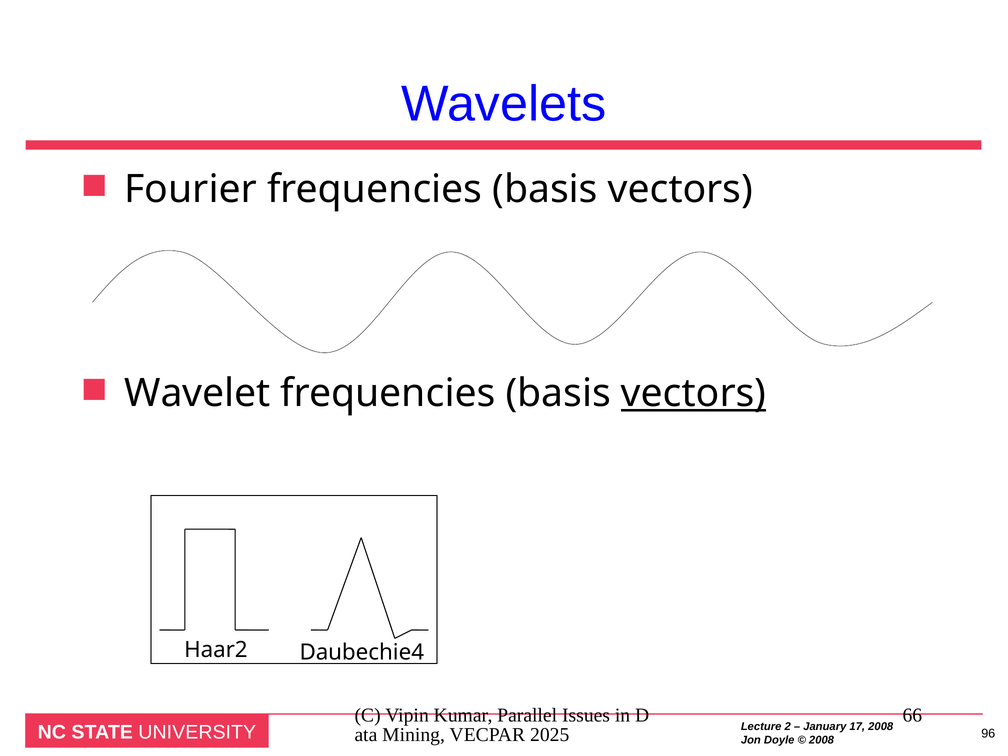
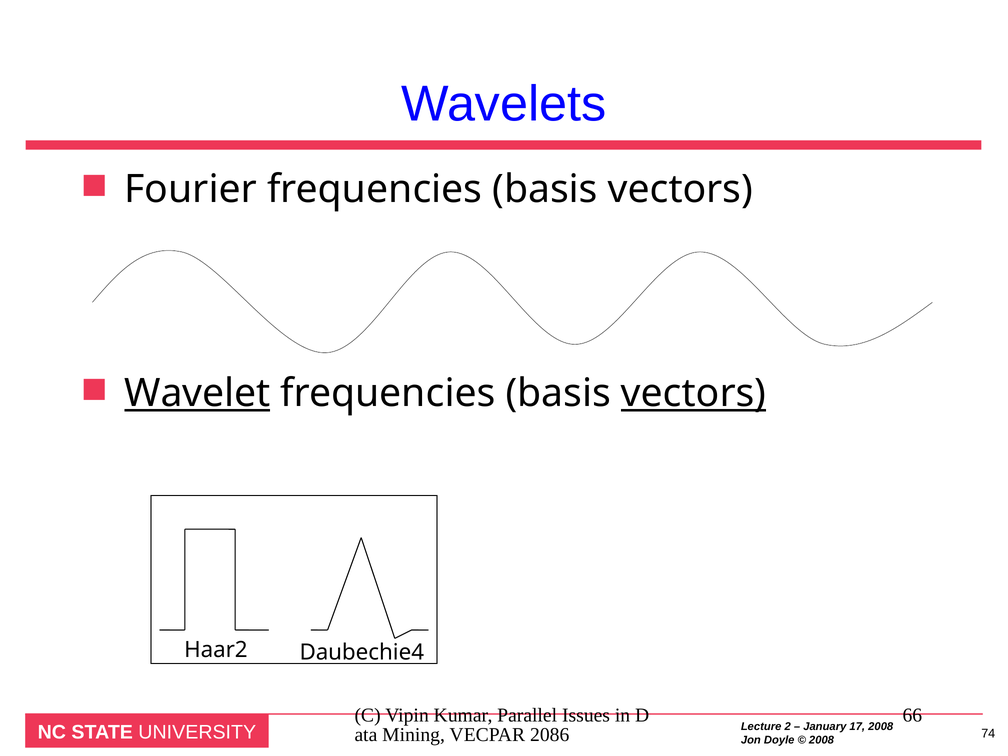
Wavelet underline: none -> present
2025: 2025 -> 2086
96: 96 -> 74
